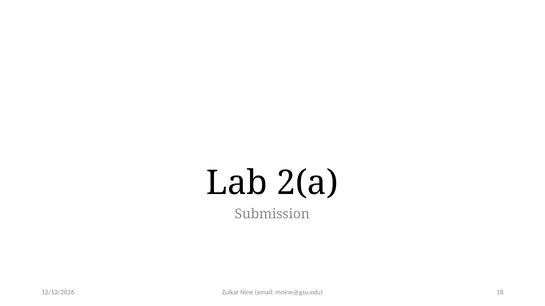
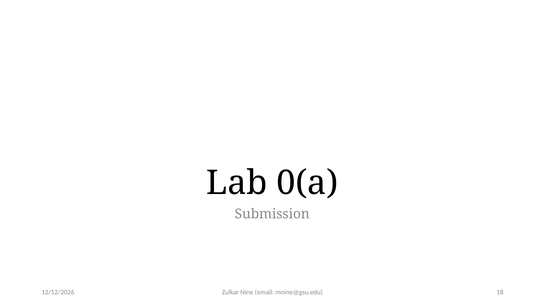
2(a: 2(a -> 0(a
